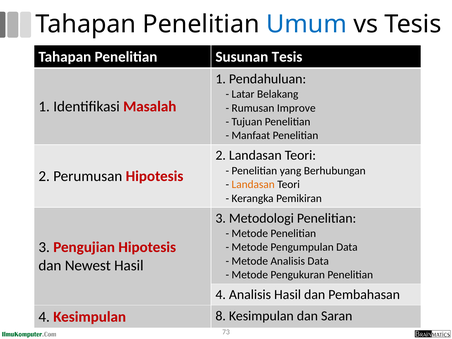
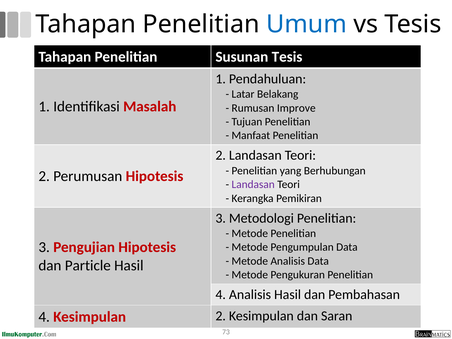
Landasan at (253, 185) colour: orange -> purple
Newest: Newest -> Particle
Kesimpulan 8: 8 -> 2
